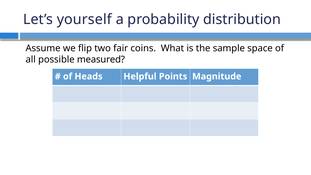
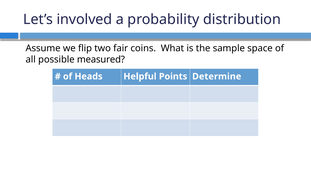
yourself: yourself -> involved
Magnitude: Magnitude -> Determine
